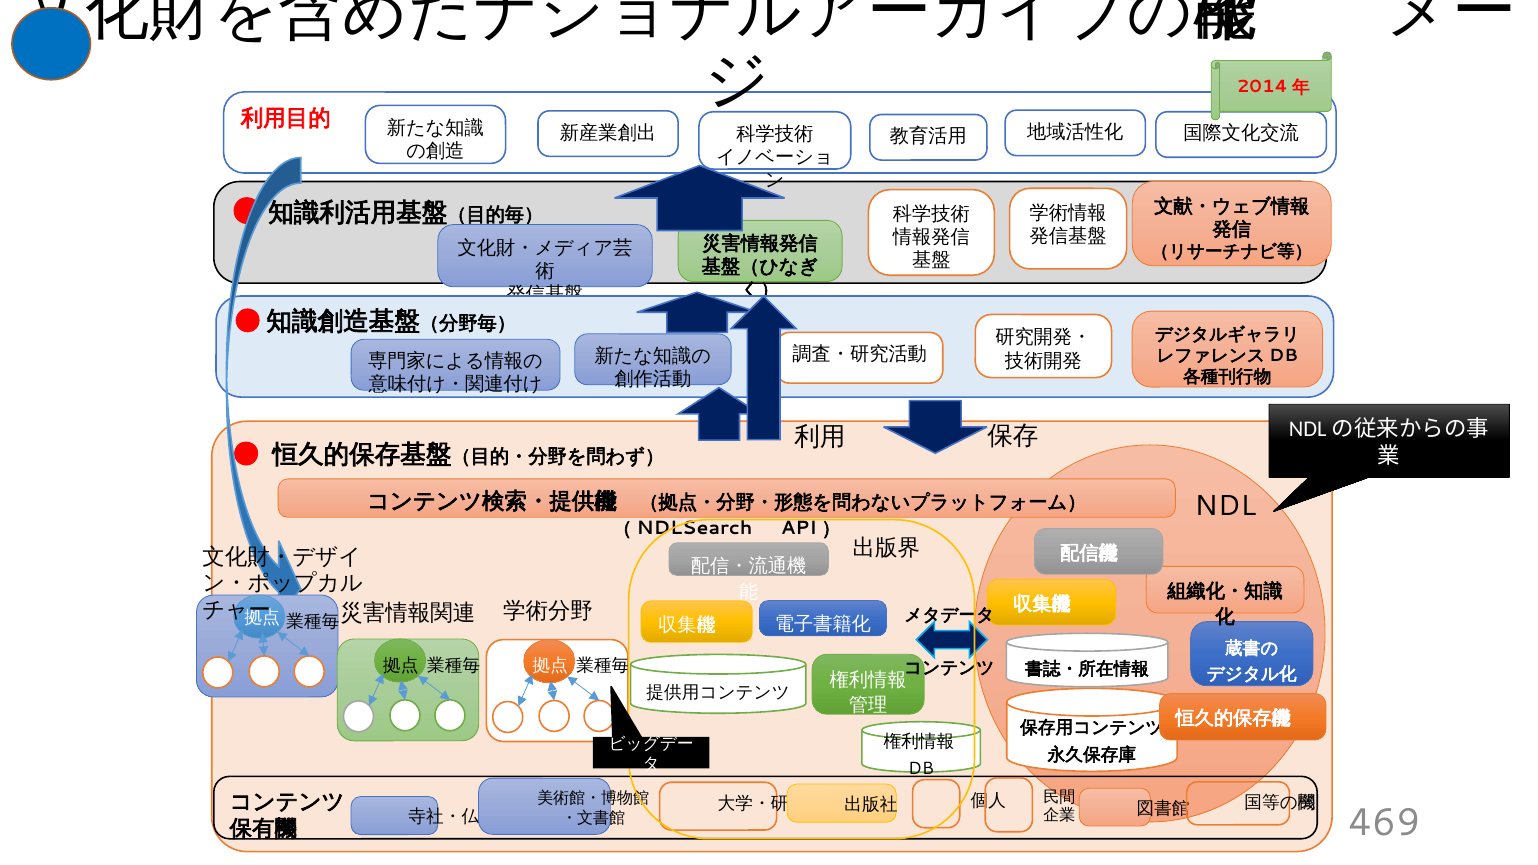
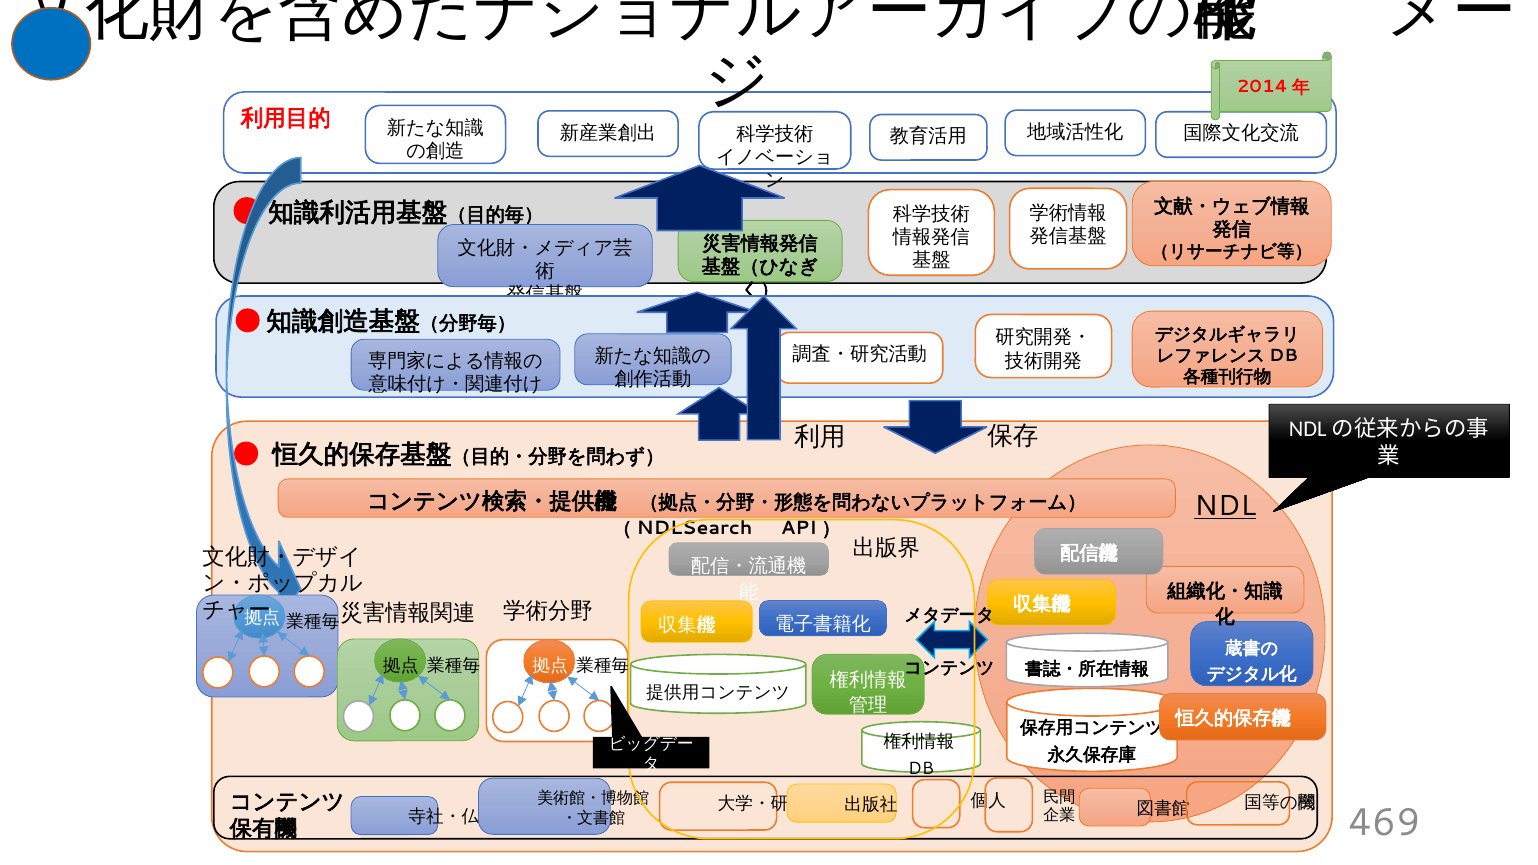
NDL underline: none -> present
